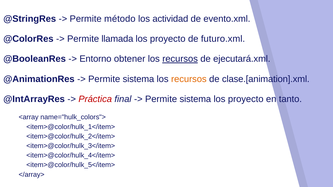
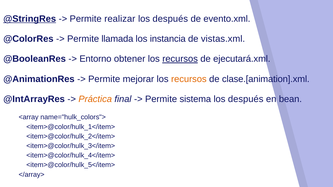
@StringRes underline: none -> present
método: método -> realizar
actividad at (170, 19): actividad -> después
proyecto at (168, 39): proyecto -> instancia
futuro.xml: futuro.xml -> vistas.xml
sistema at (138, 79): sistema -> mejorar
Práctica colour: red -> orange
proyecto at (246, 99): proyecto -> después
tanto: tanto -> bean
